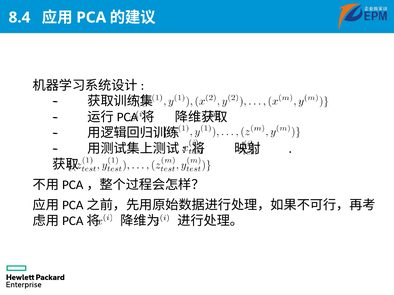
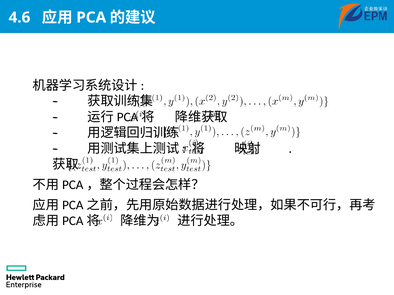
8.4: 8.4 -> 4.6
